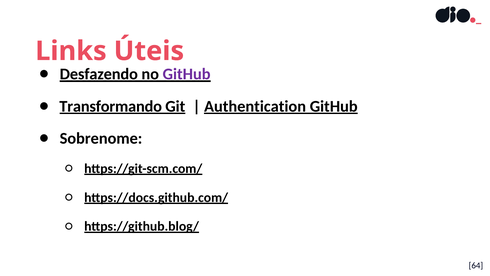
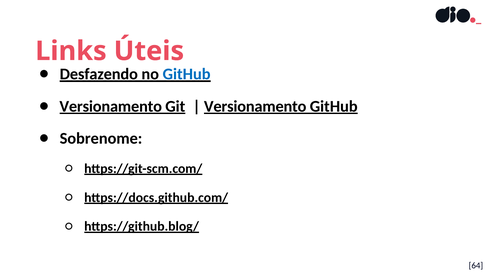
GitHub at (187, 74) colour: purple -> blue
Transformando at (111, 106): Transformando -> Versionamento
Authentication at (255, 106): Authentication -> Versionamento
